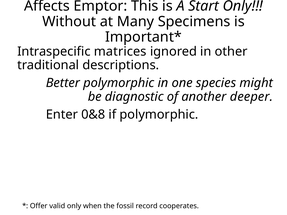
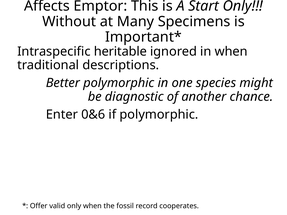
matrices: matrices -> heritable
in other: other -> when
deeper: deeper -> chance
0&8: 0&8 -> 0&6
